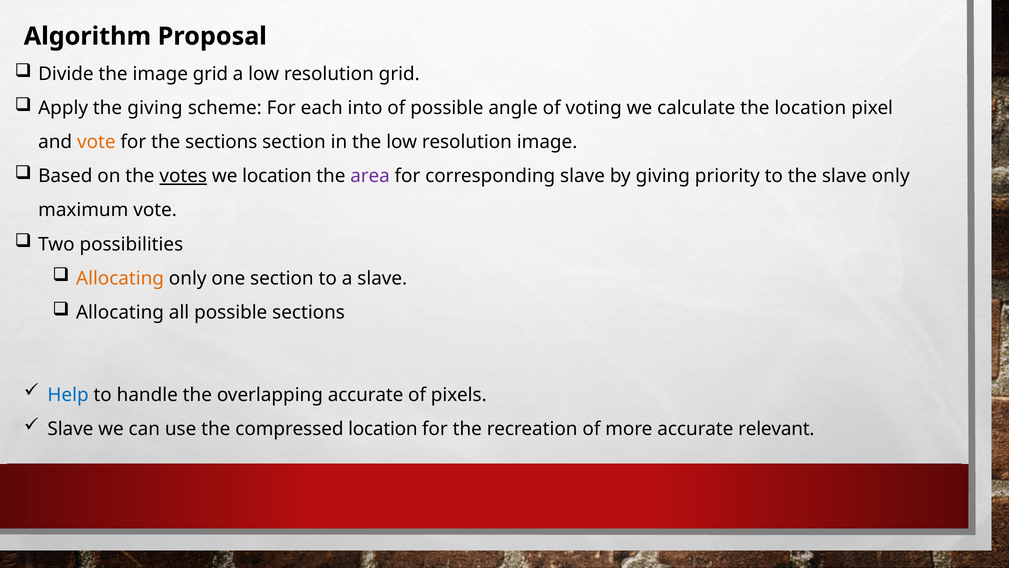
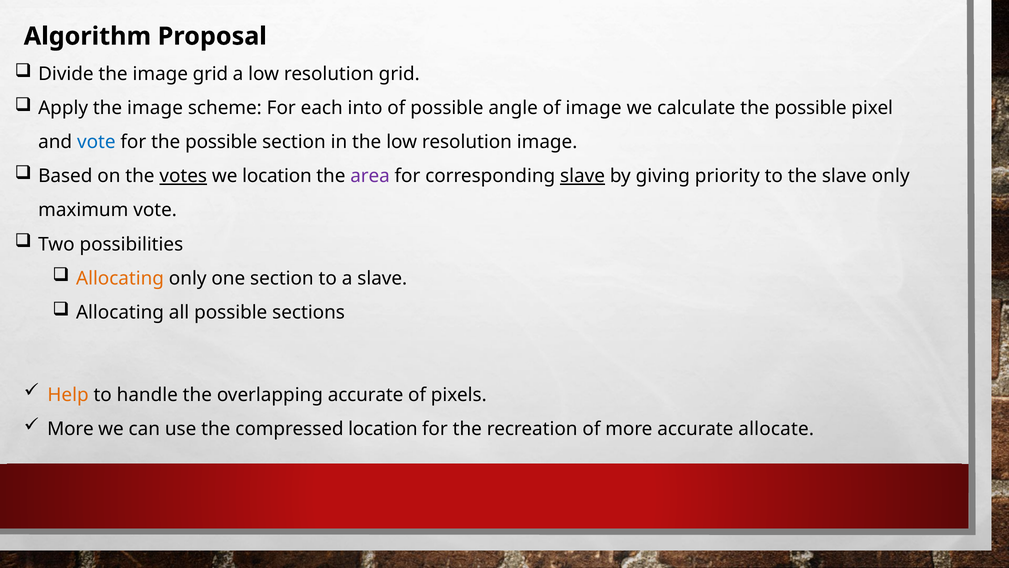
Apply the giving: giving -> image
of voting: voting -> image
calculate the location: location -> possible
vote at (96, 142) colour: orange -> blue
for the sections: sections -> possible
slave at (583, 176) underline: none -> present
Help colour: blue -> orange
Slave at (70, 429): Slave -> More
relevant: relevant -> allocate
